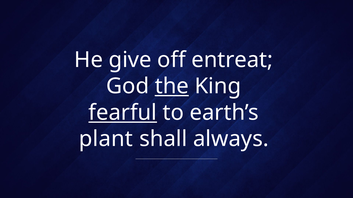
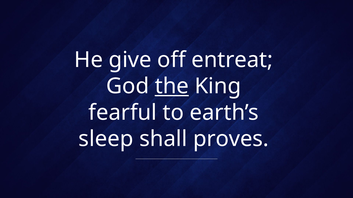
fearful underline: present -> none
plant: plant -> sleep
always: always -> proves
